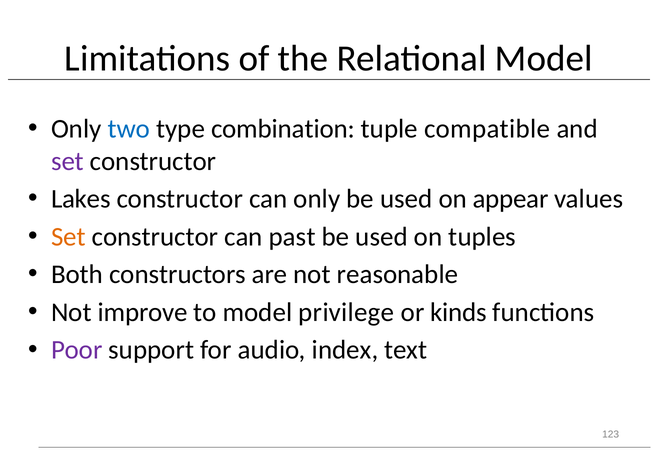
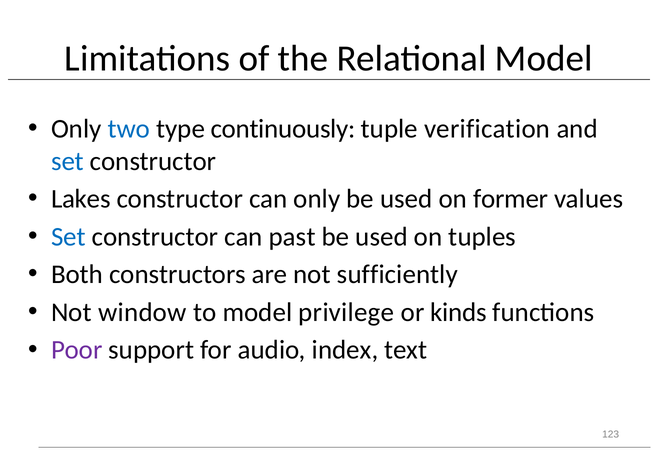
combination: combination -> continuously
compatible: compatible -> verification
set at (67, 161) colour: purple -> blue
appear: appear -> former
Set at (68, 237) colour: orange -> blue
reasonable: reasonable -> sufficiently
improve: improve -> window
